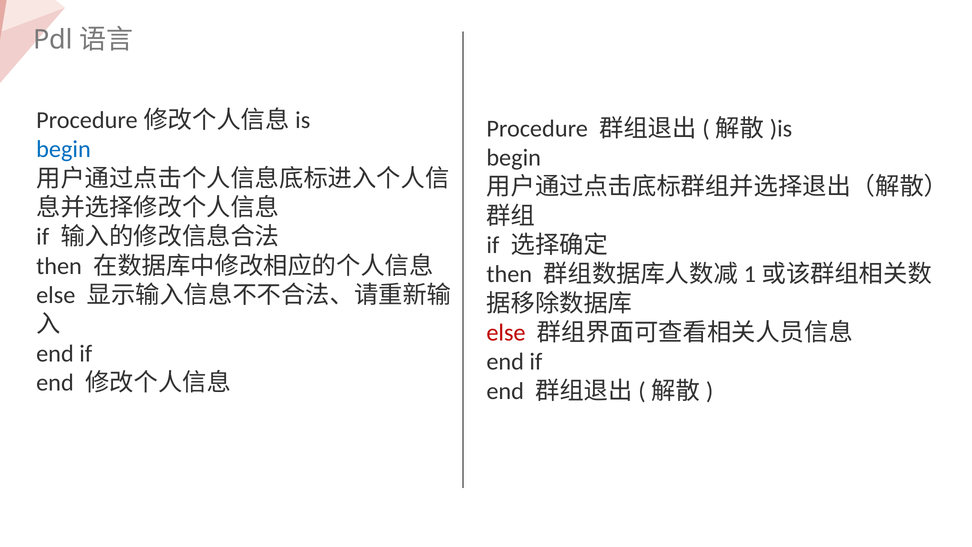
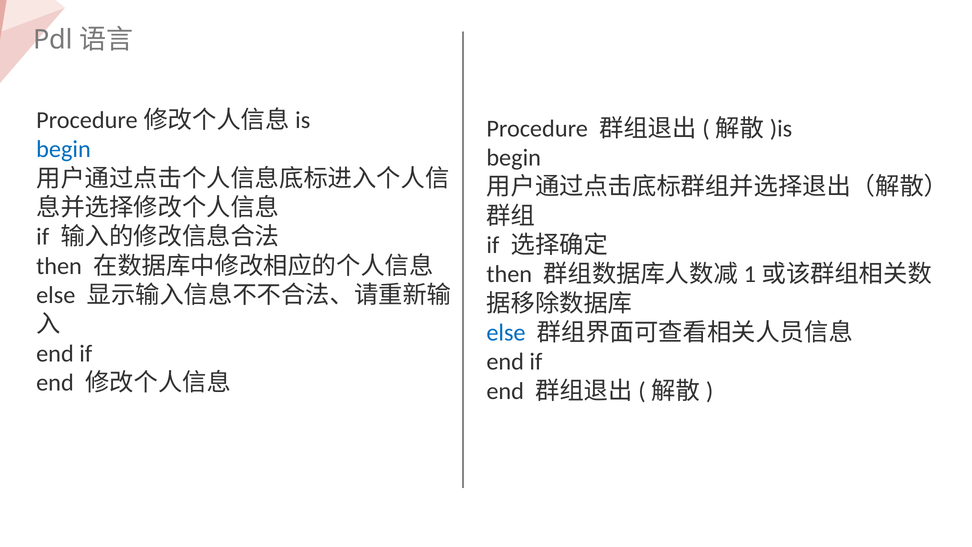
else at (506, 333) colour: red -> blue
